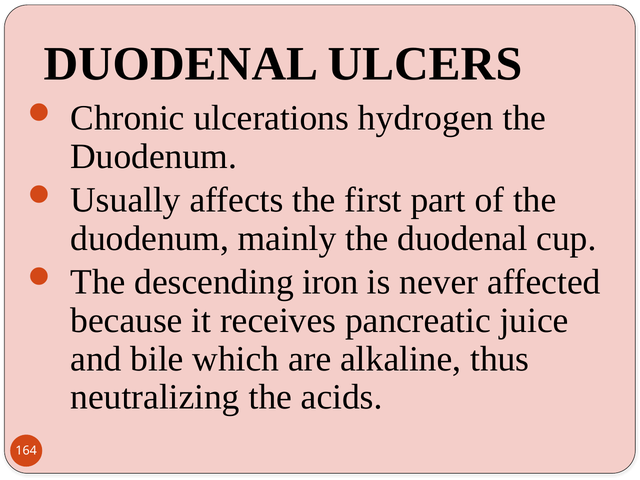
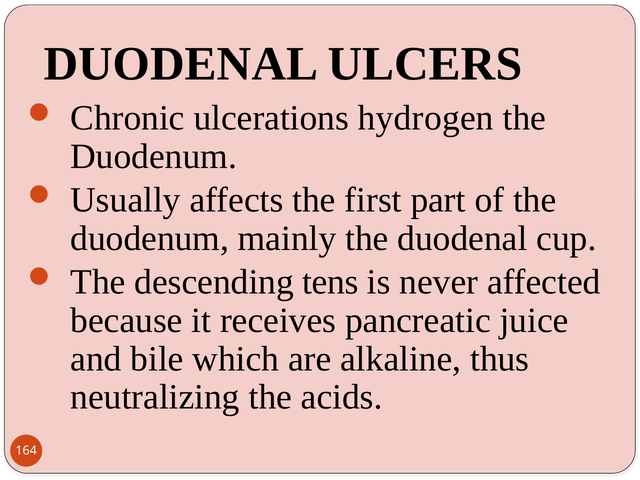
iron: iron -> tens
